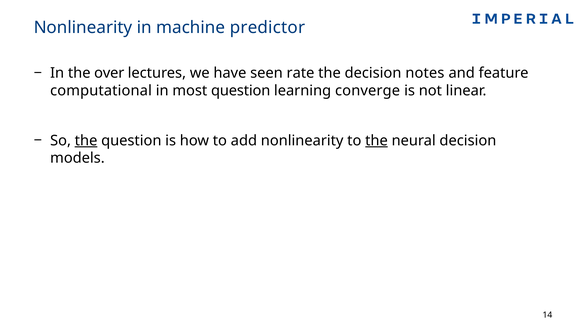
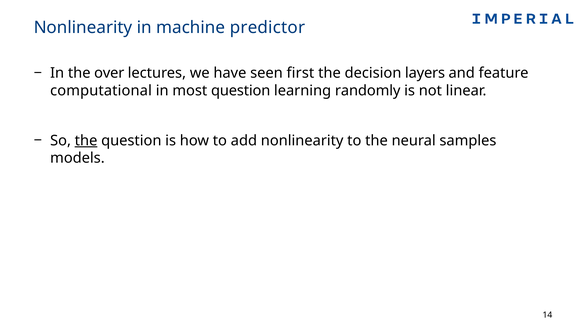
rate: rate -> first
notes: notes -> layers
converge: converge -> randomly
the at (376, 140) underline: present -> none
neural decision: decision -> samples
